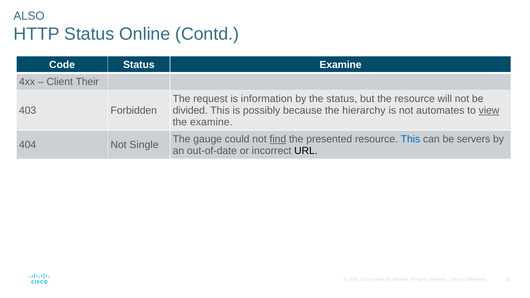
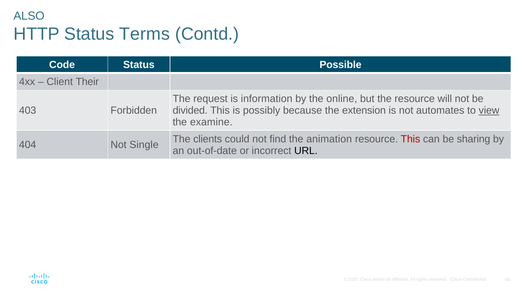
Online: Online -> Terms
Status Examine: Examine -> Possible
the status: status -> online
hierarchy: hierarchy -> extension
gauge: gauge -> clients
find underline: present -> none
presented: presented -> animation
This at (410, 139) colour: blue -> red
servers: servers -> sharing
